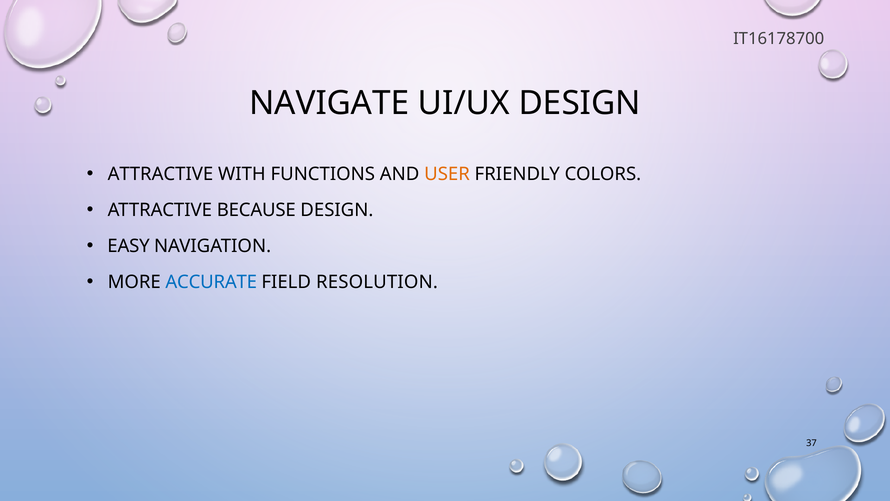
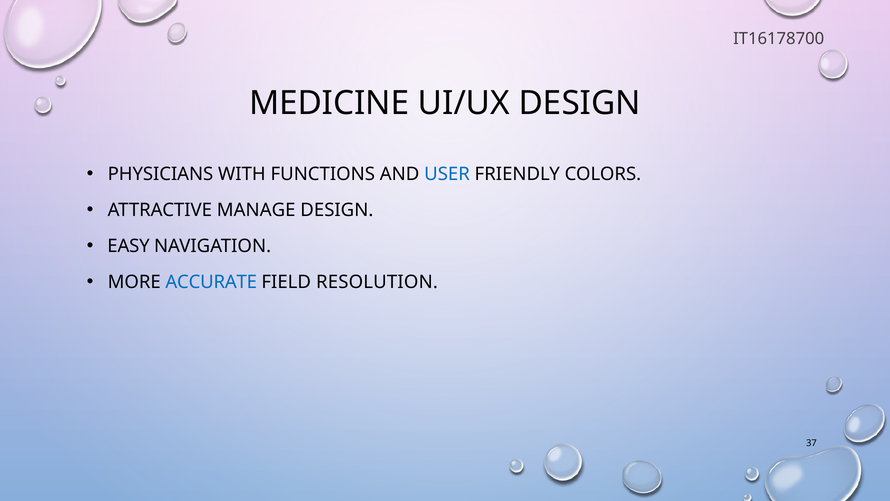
NAVIGATE: NAVIGATE -> MEDICINE
ATTRACTIVE at (160, 174): ATTRACTIVE -> PHYSICIANS
USER colour: orange -> blue
BECAUSE: BECAUSE -> MANAGE
